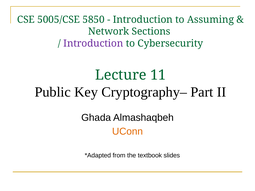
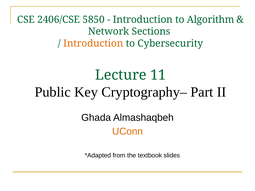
5005/CSE: 5005/CSE -> 2406/CSE
Assuming: Assuming -> Algorithm
Introduction at (93, 43) colour: purple -> orange
